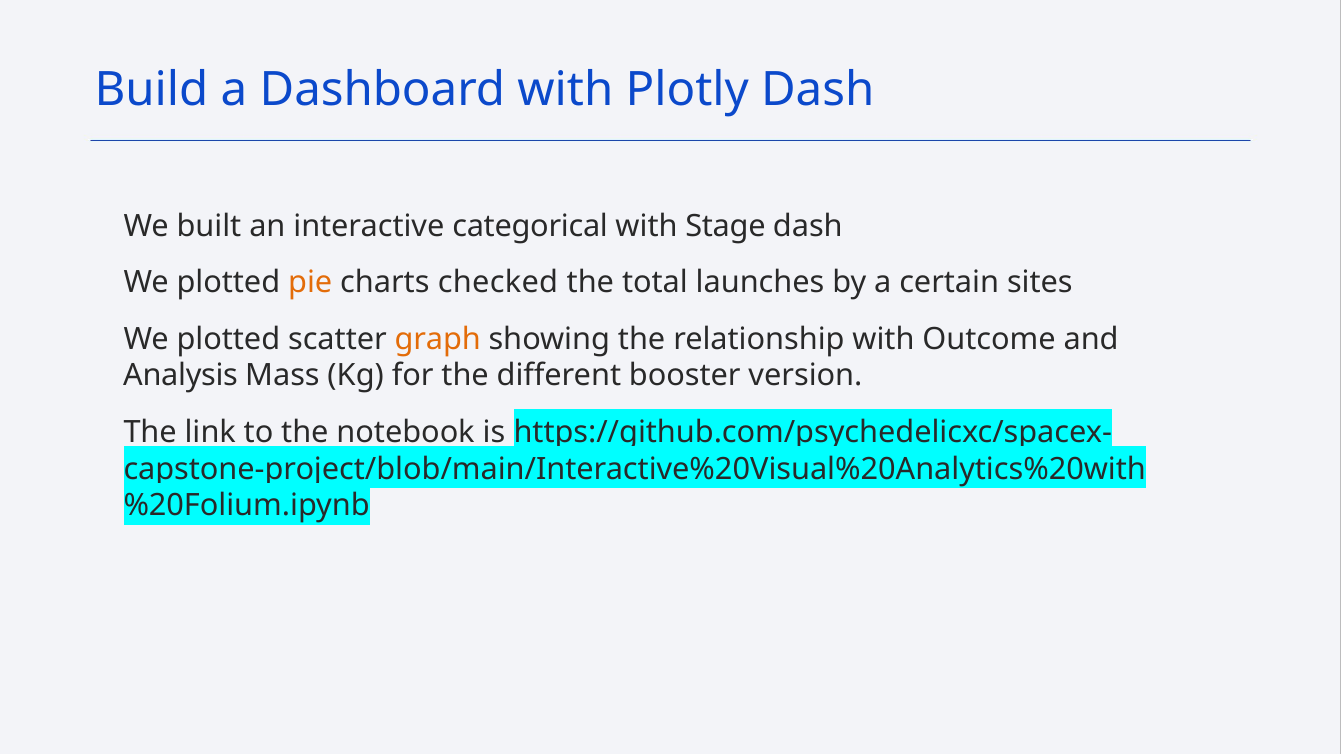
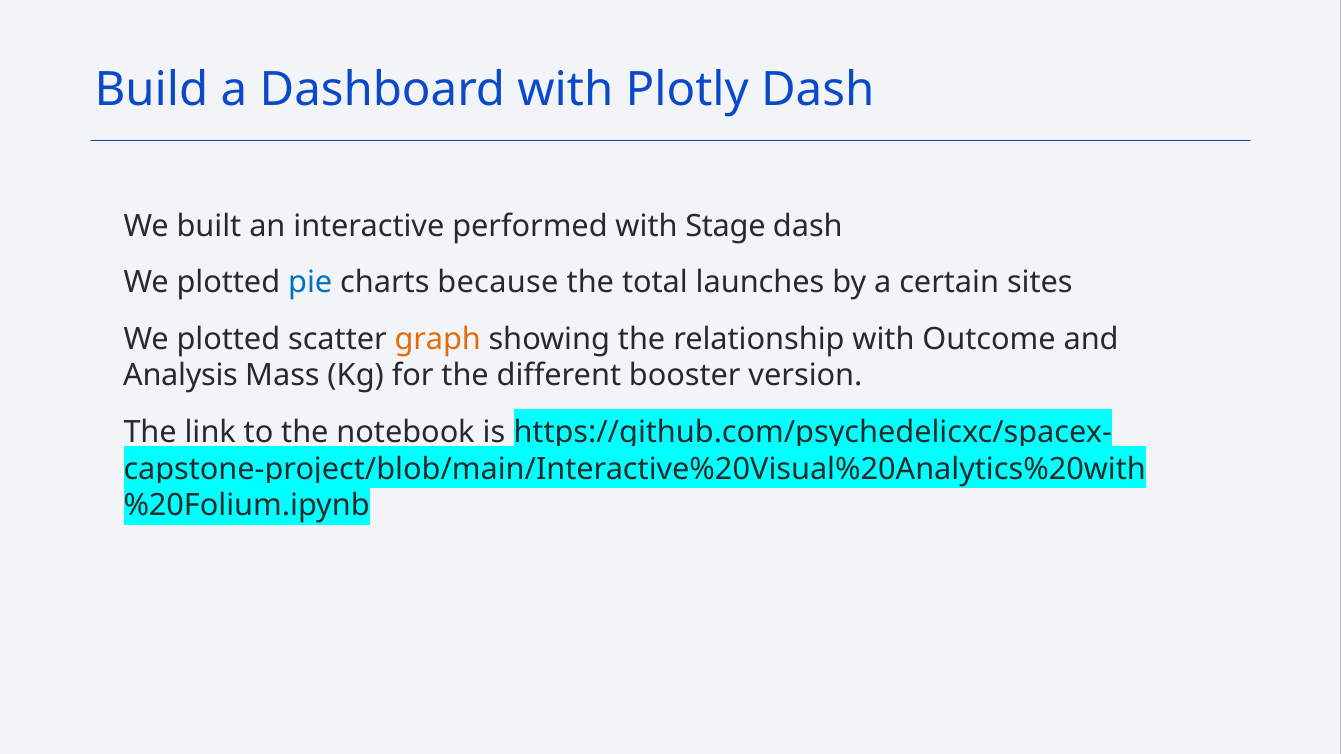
categorical: categorical -> performed
pie colour: orange -> blue
checked: checked -> because
